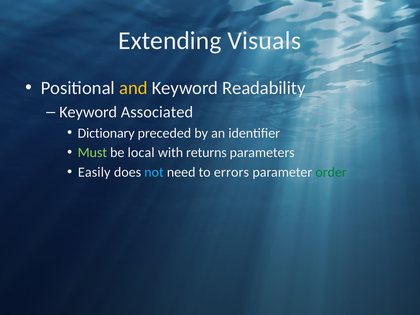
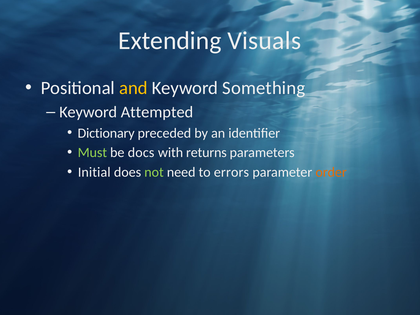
Readability: Readability -> Something
Associated: Associated -> Attempted
local: local -> docs
Easily: Easily -> Initial
not colour: light blue -> light green
order colour: green -> orange
